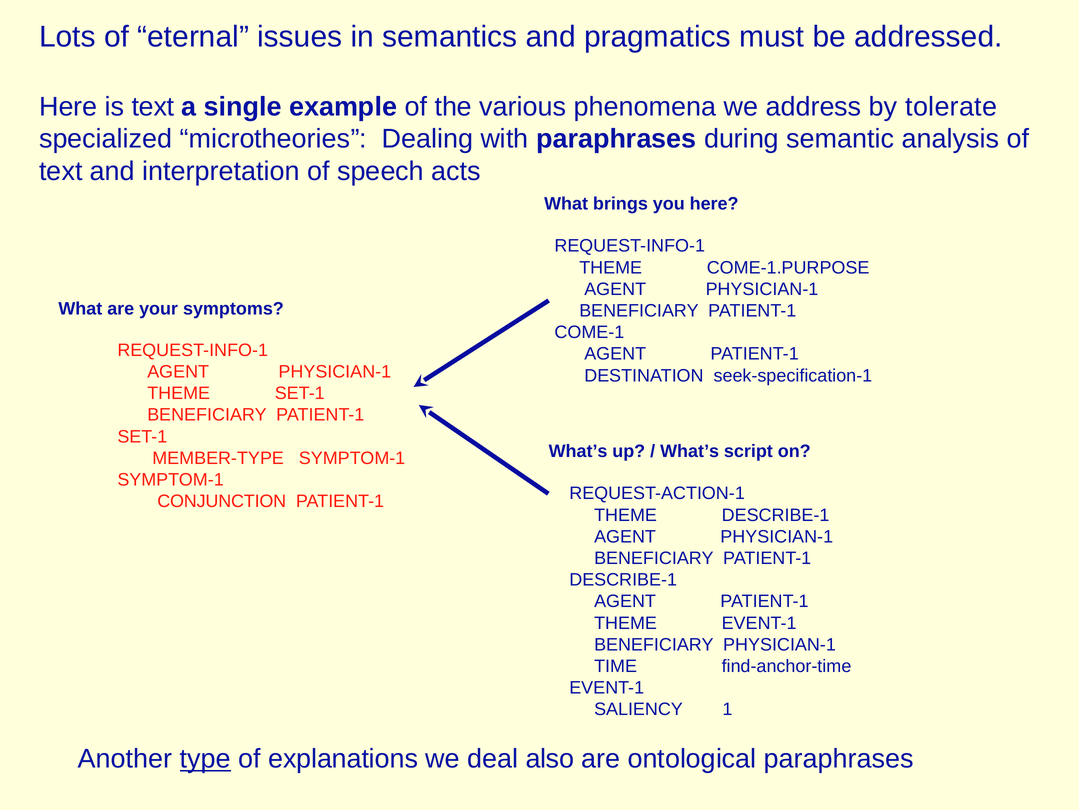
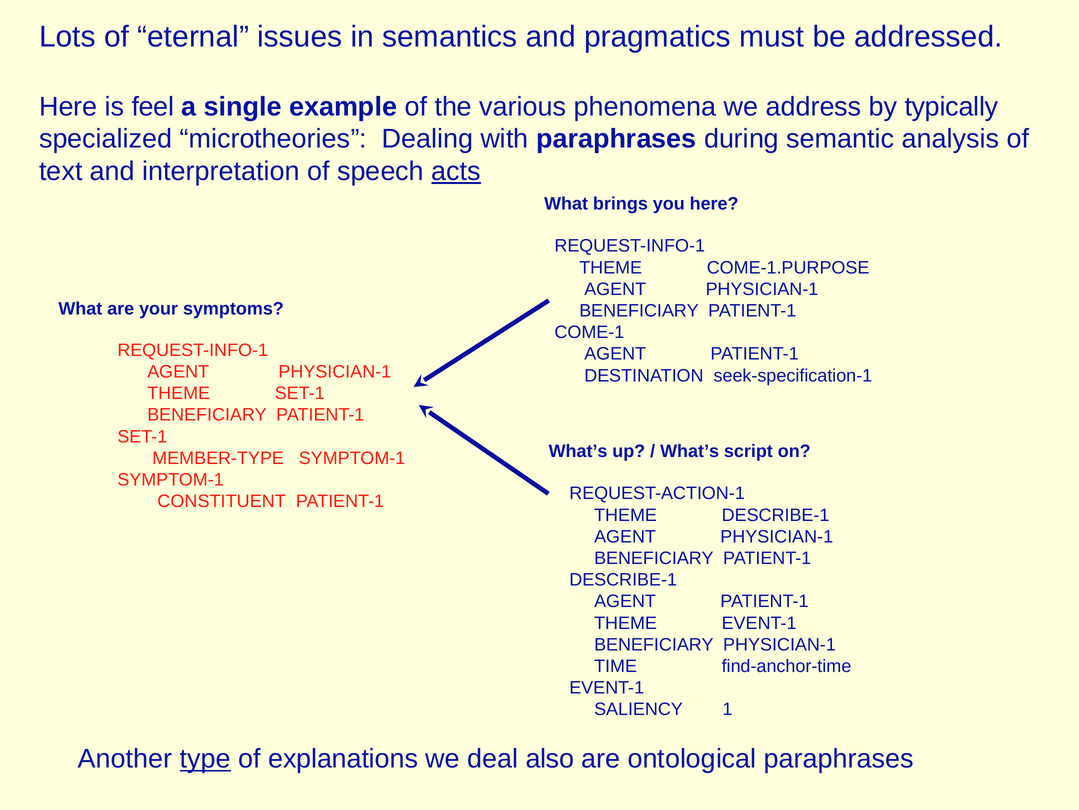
is text: text -> feel
tolerate: tolerate -> typically
acts underline: none -> present
CONJUNCTION: CONJUNCTION -> CONSTITUENT
